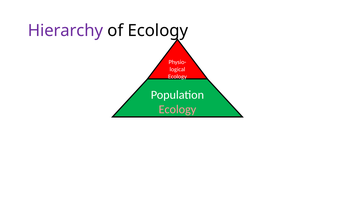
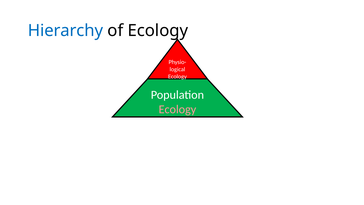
Hierarchy colour: purple -> blue
